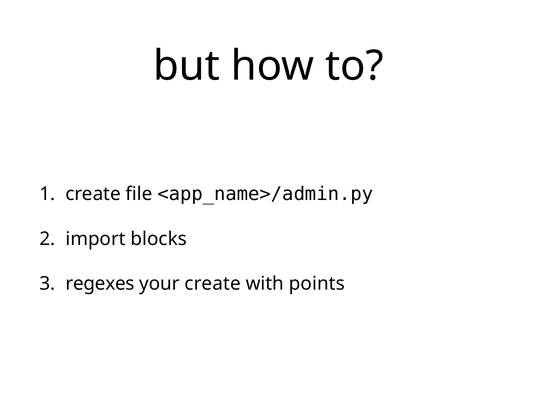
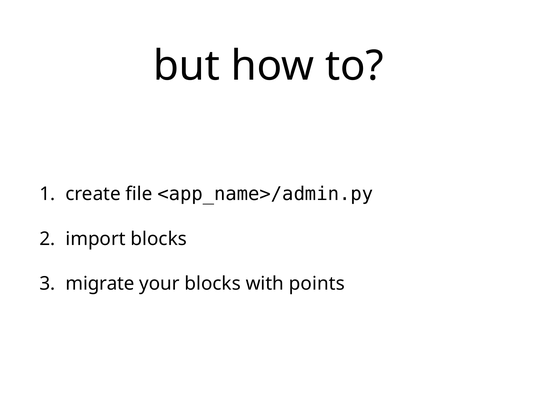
regexes: regexes -> migrate
your create: create -> blocks
